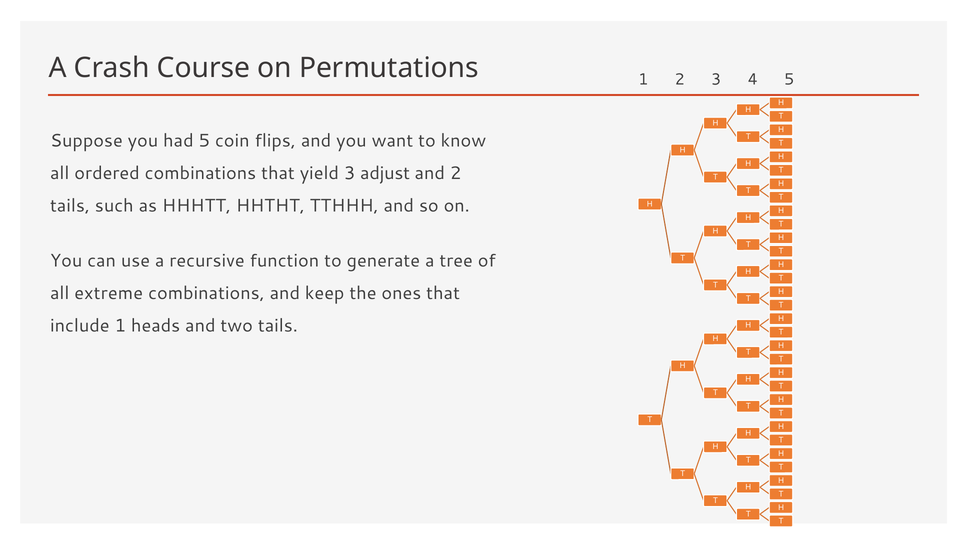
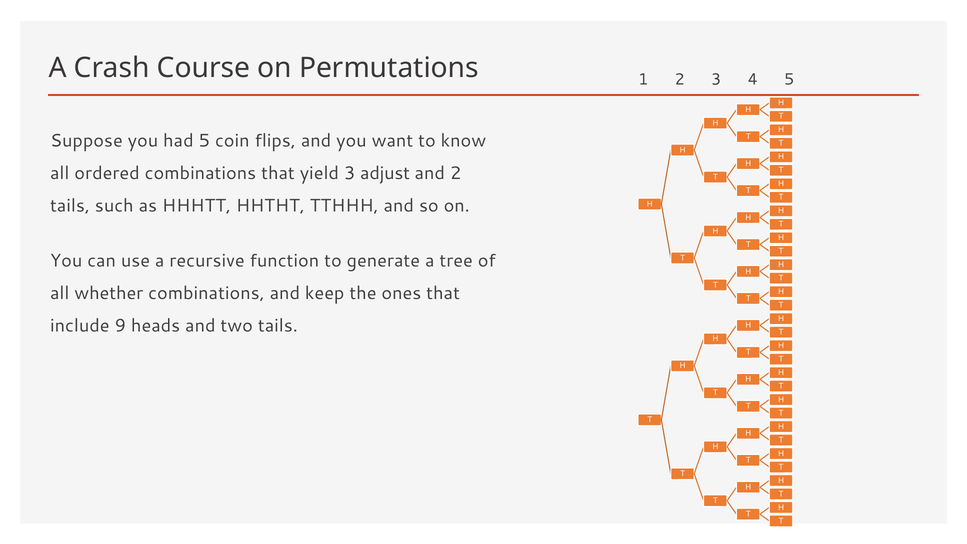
extreme: extreme -> whether
include 1: 1 -> 9
